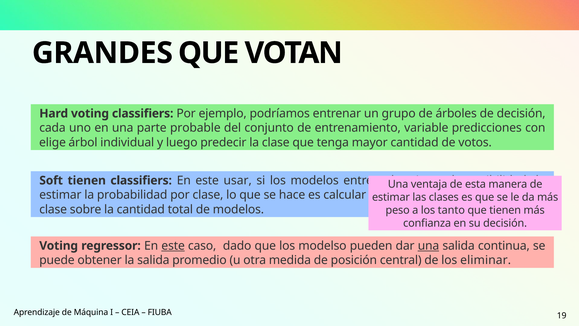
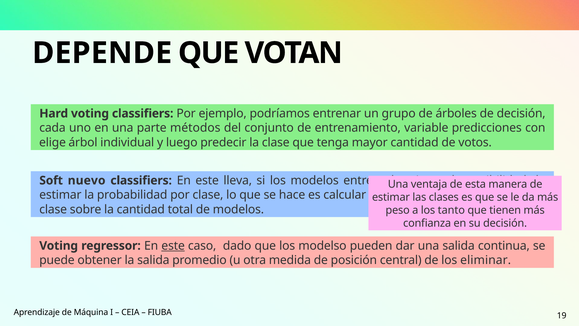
GRANDES: GRANDES -> DEPENDE
probable: probable -> métodos
Soft tienen: tienen -> nuevo
usar: usar -> lleva
una at (429, 246) underline: present -> none
